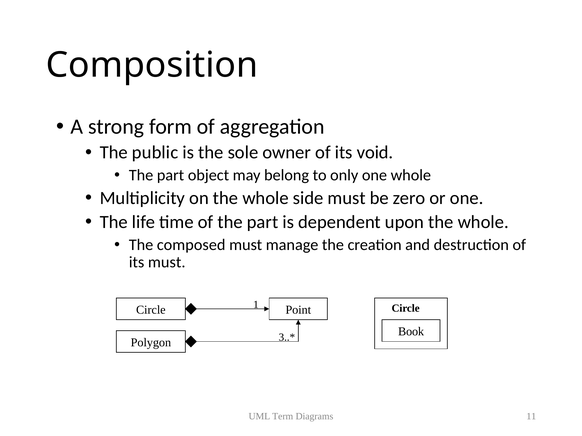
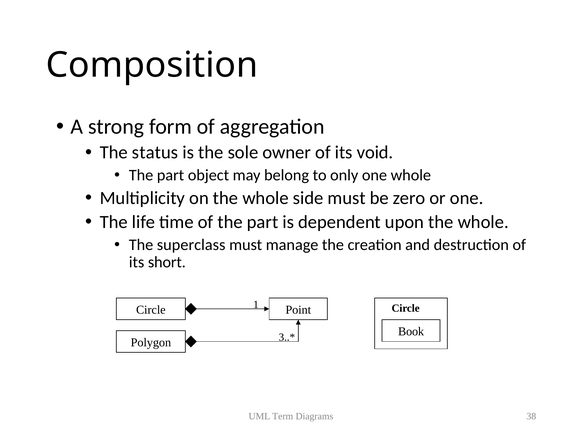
public: public -> status
composed: composed -> superclass
its must: must -> short
11: 11 -> 38
